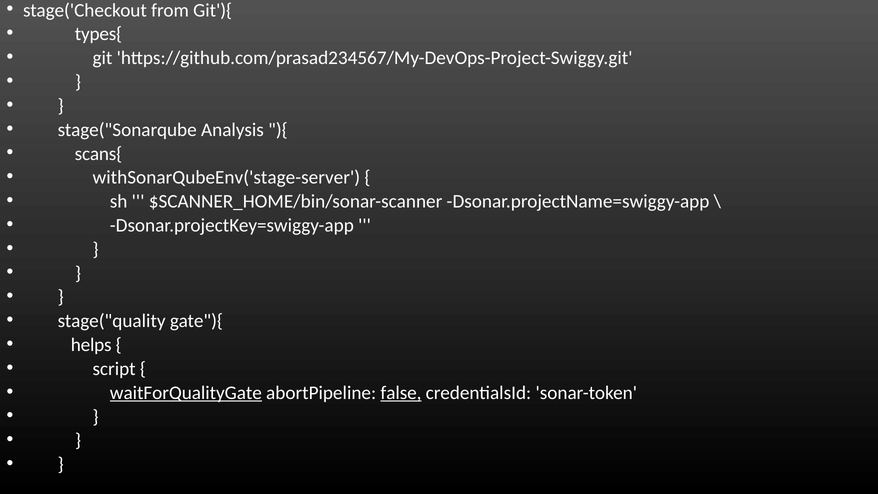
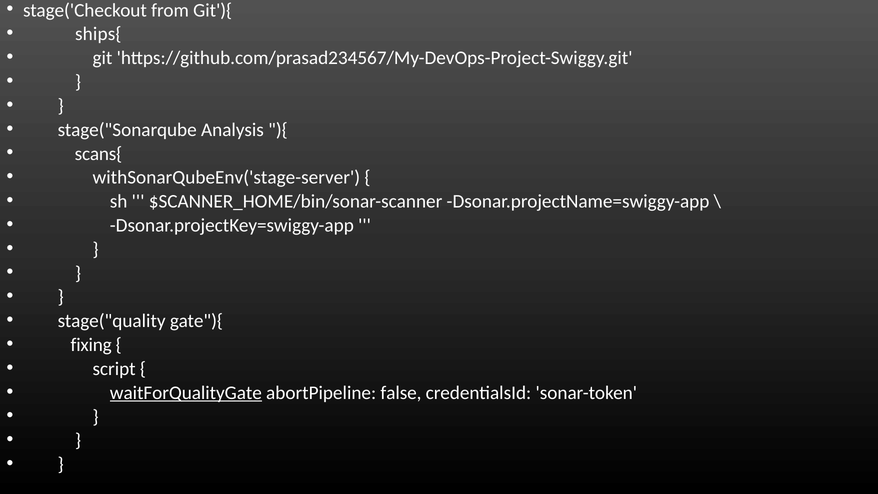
types{: types{ -> ships{
helps: helps -> fixing
false underline: present -> none
